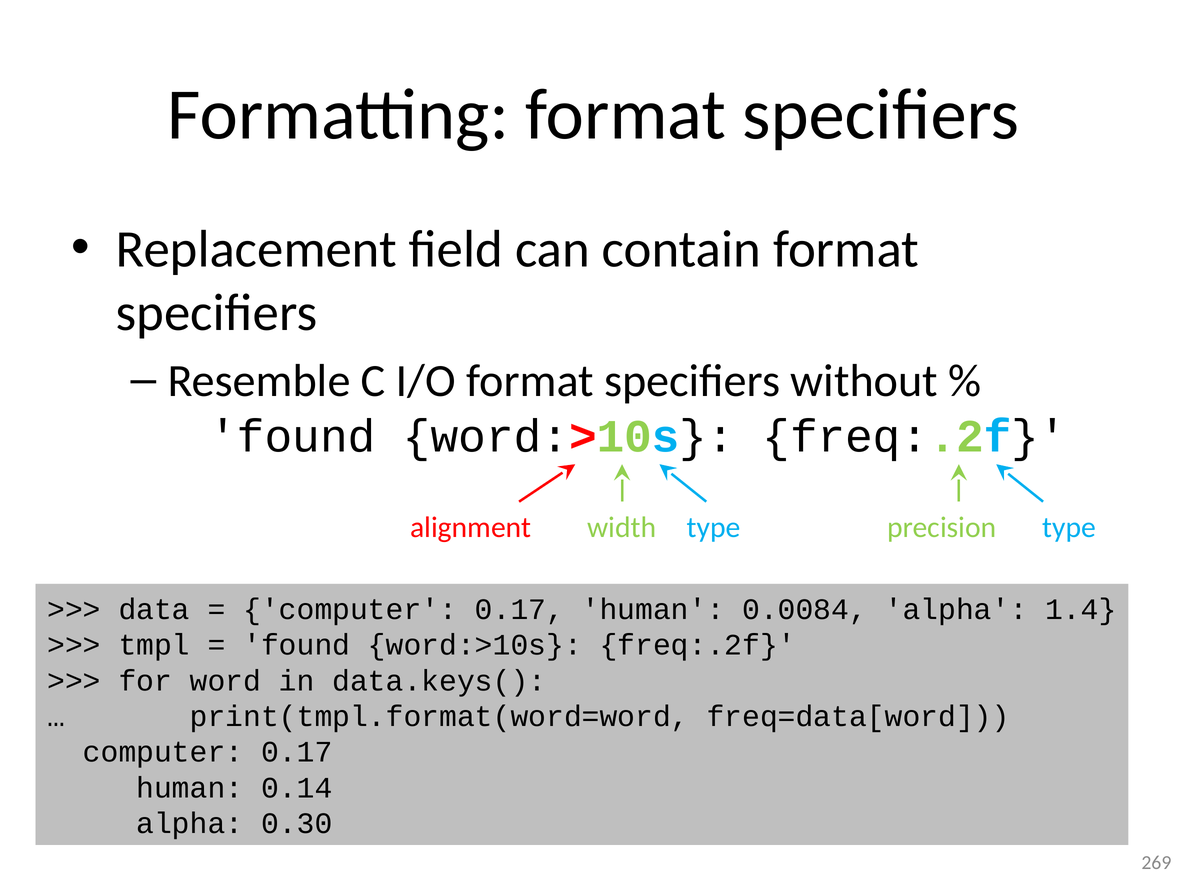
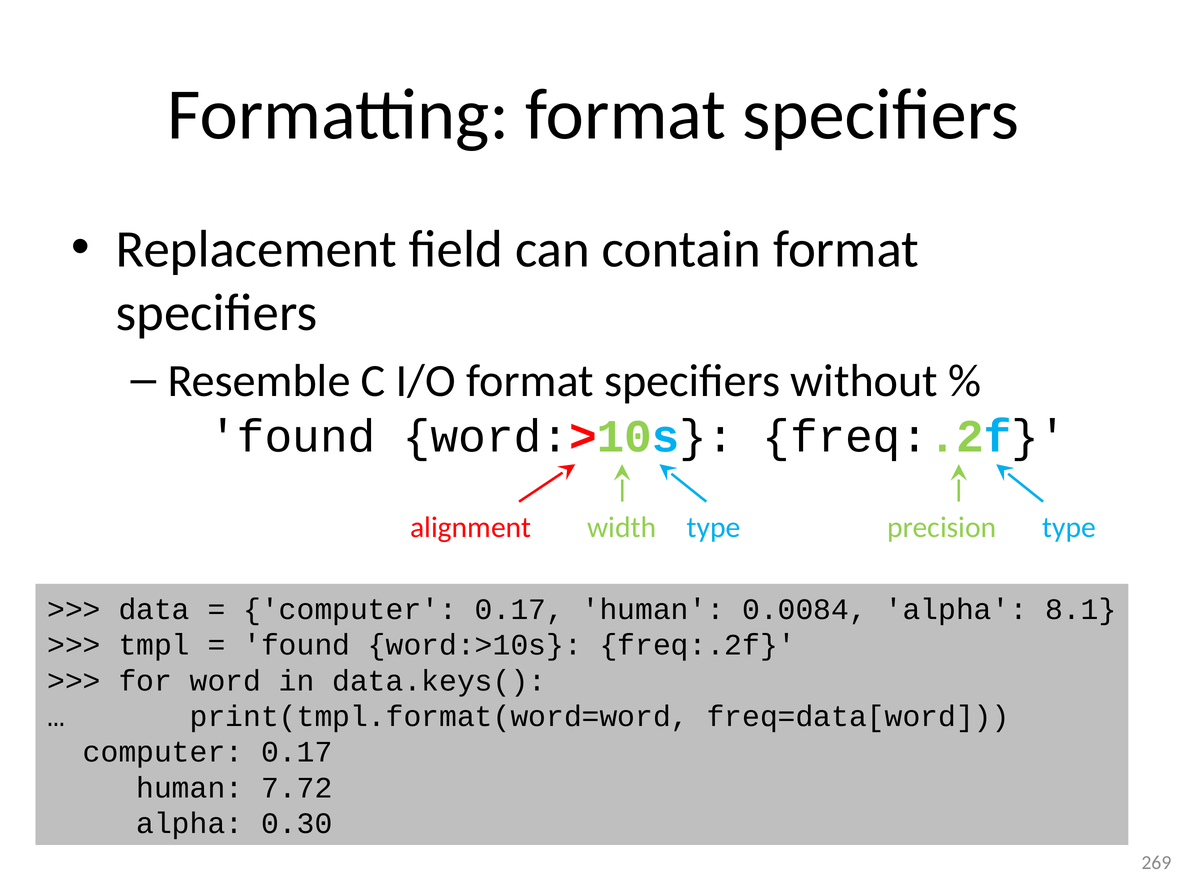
1.4: 1.4 -> 8.1
0.14: 0.14 -> 7.72
